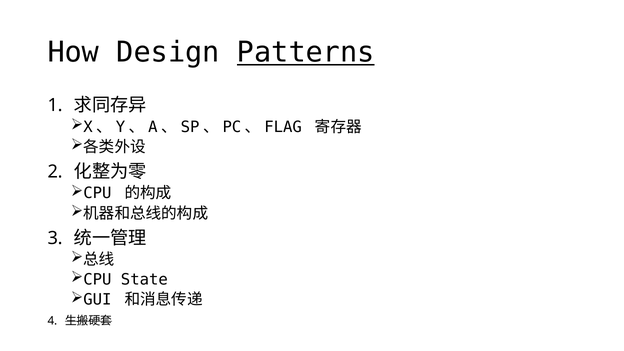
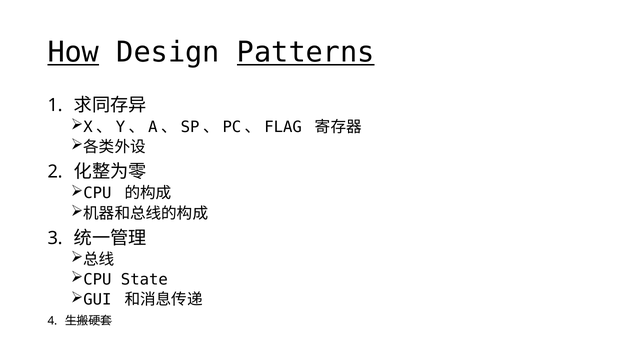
How underline: none -> present
